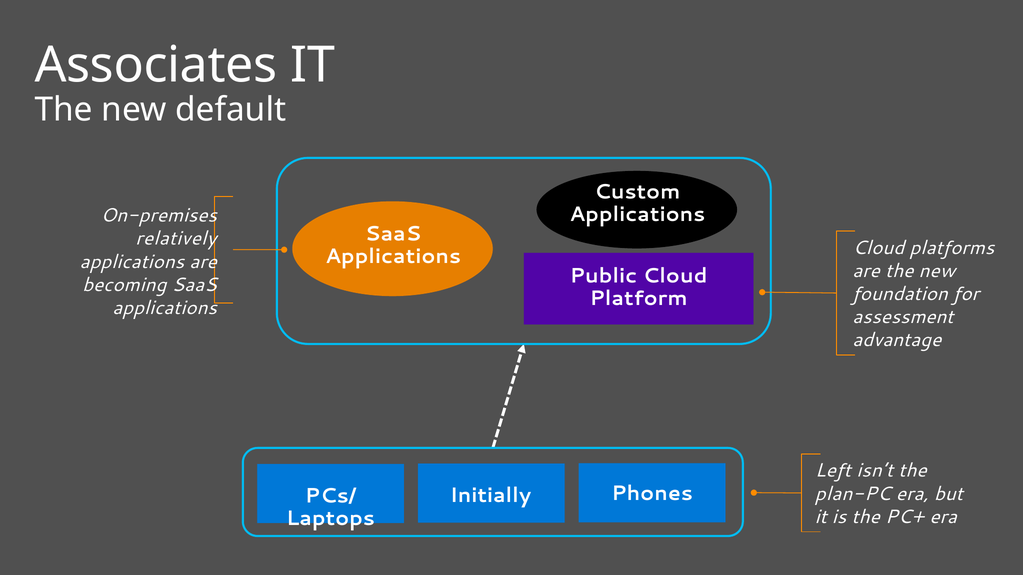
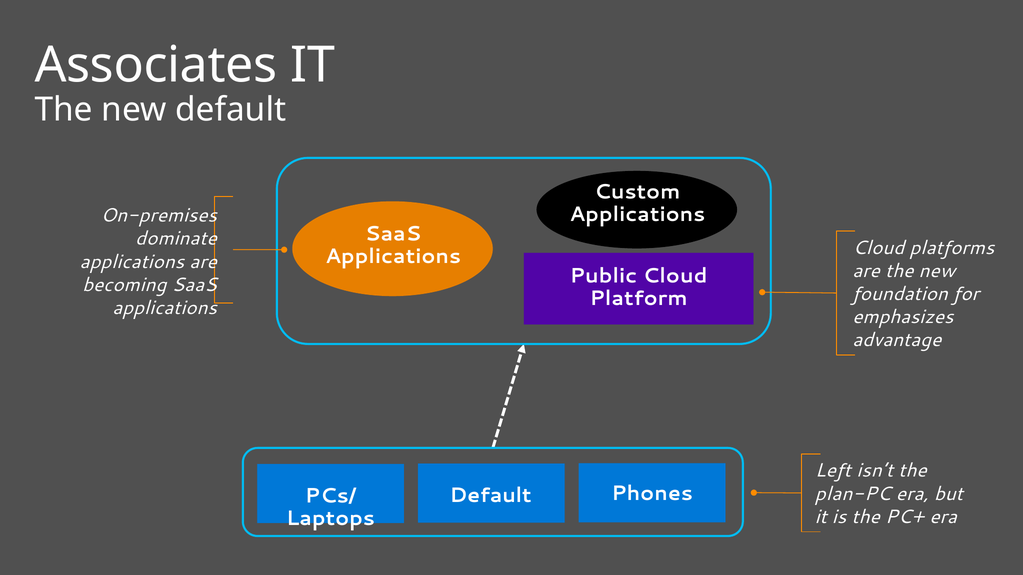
relatively: relatively -> dominate
assessment: assessment -> emphasizes
Initially at (490, 496): Initially -> Default
